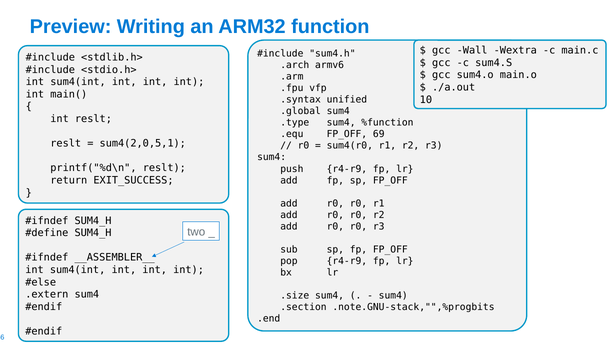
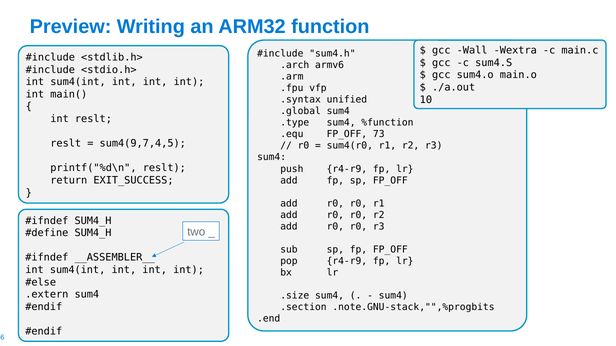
69: 69 -> 73
sum4(2,0,5,1: sum4(2,0,5,1 -> sum4(9,7,4,5
